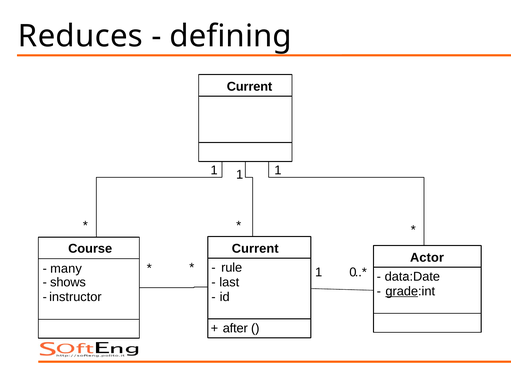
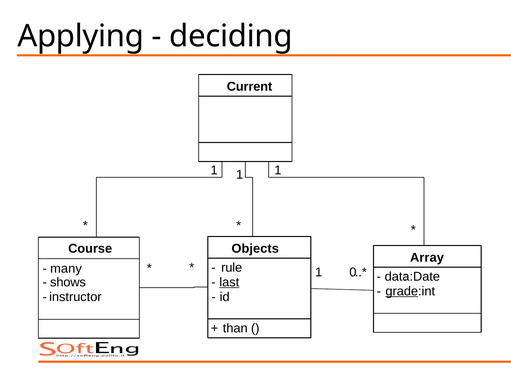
Reduces: Reduces -> Applying
defining: defining -> deciding
Current at (255, 249): Current -> Objects
Actor: Actor -> Array
last underline: none -> present
after: after -> than
